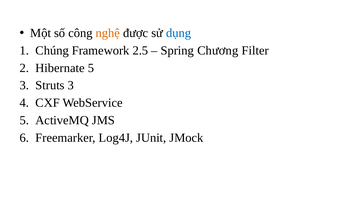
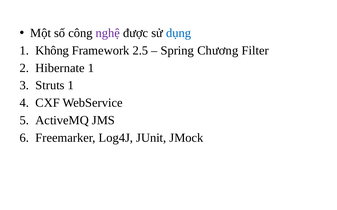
nghệ colour: orange -> purple
Chúng: Chúng -> Không
Hibernate 5: 5 -> 1
Struts 3: 3 -> 1
